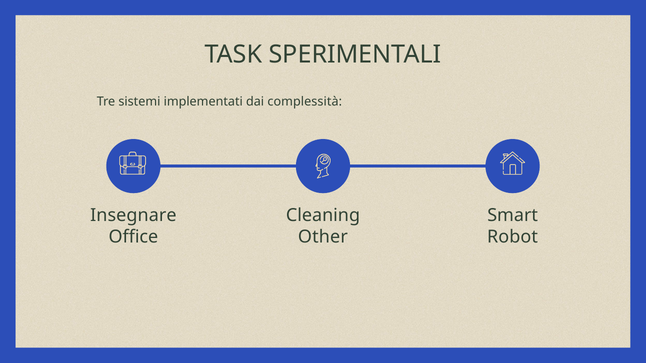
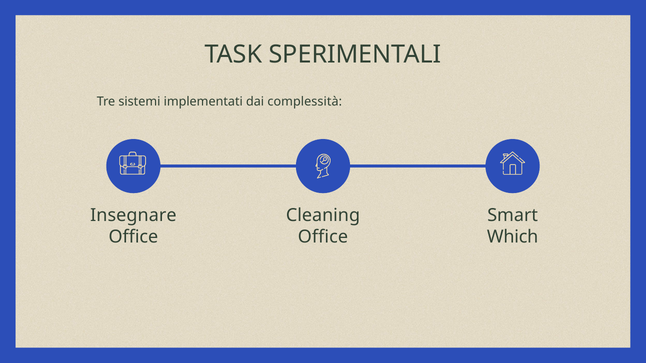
Other at (323, 237): Other -> Office
Robot: Robot -> Which
